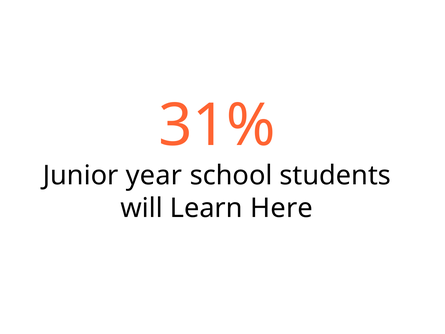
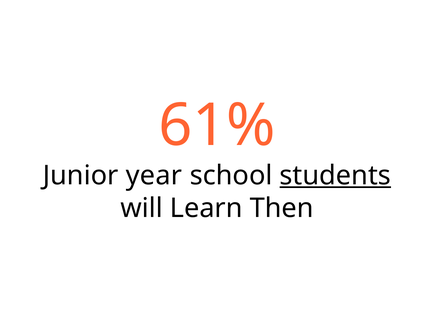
31%: 31% -> 61%
students underline: none -> present
Here: Here -> Then
